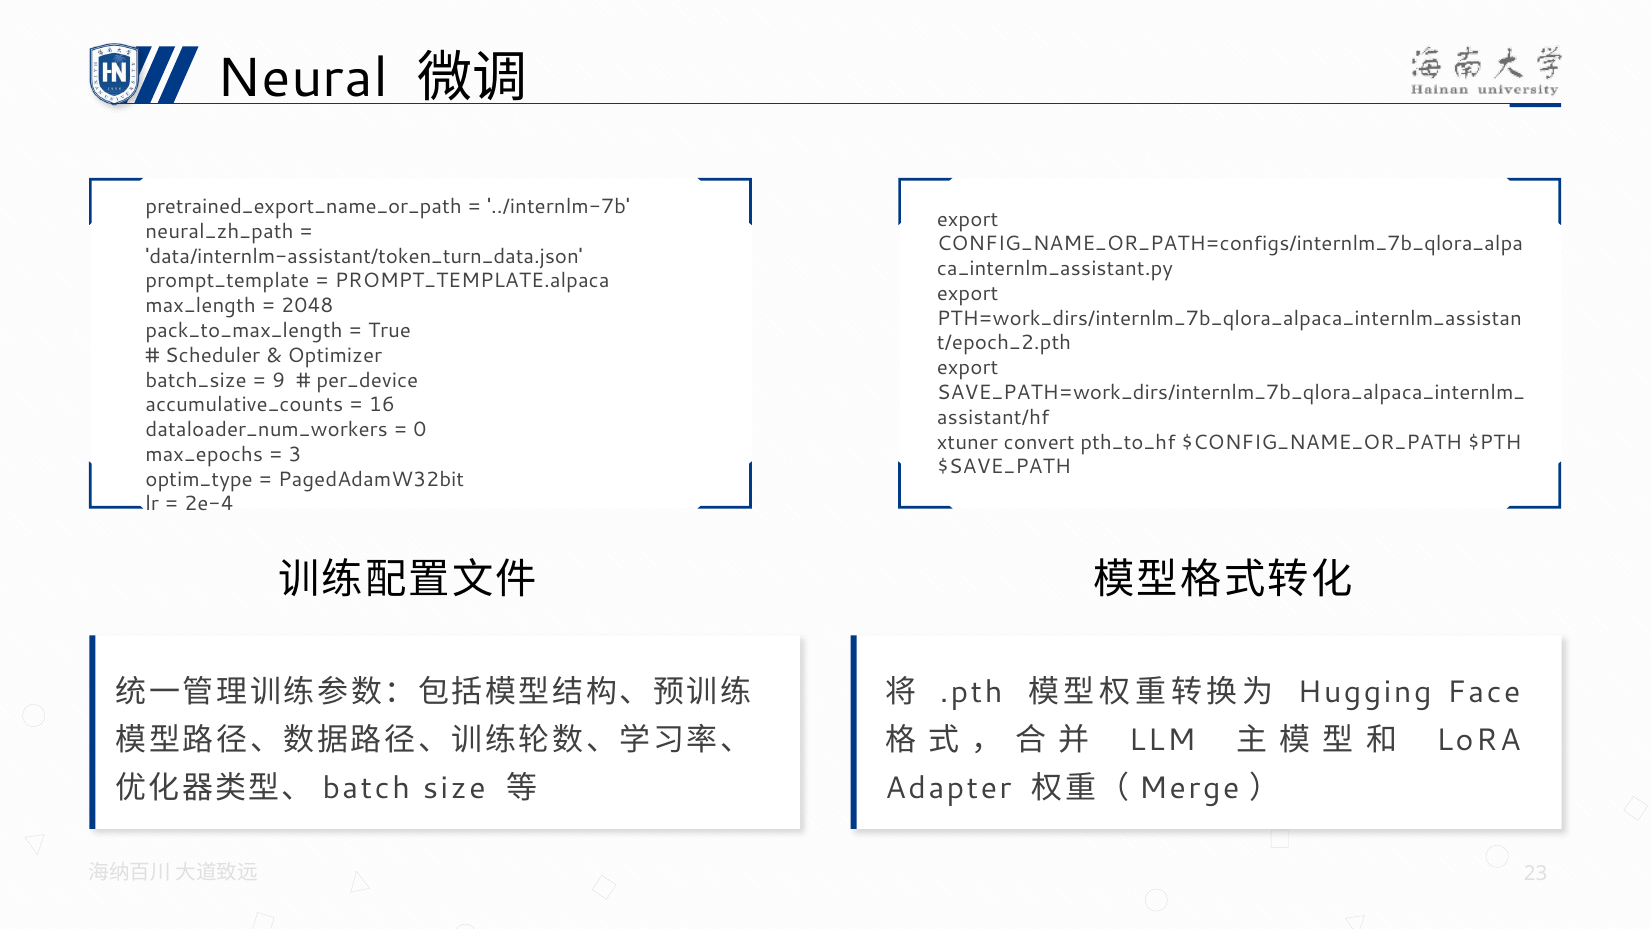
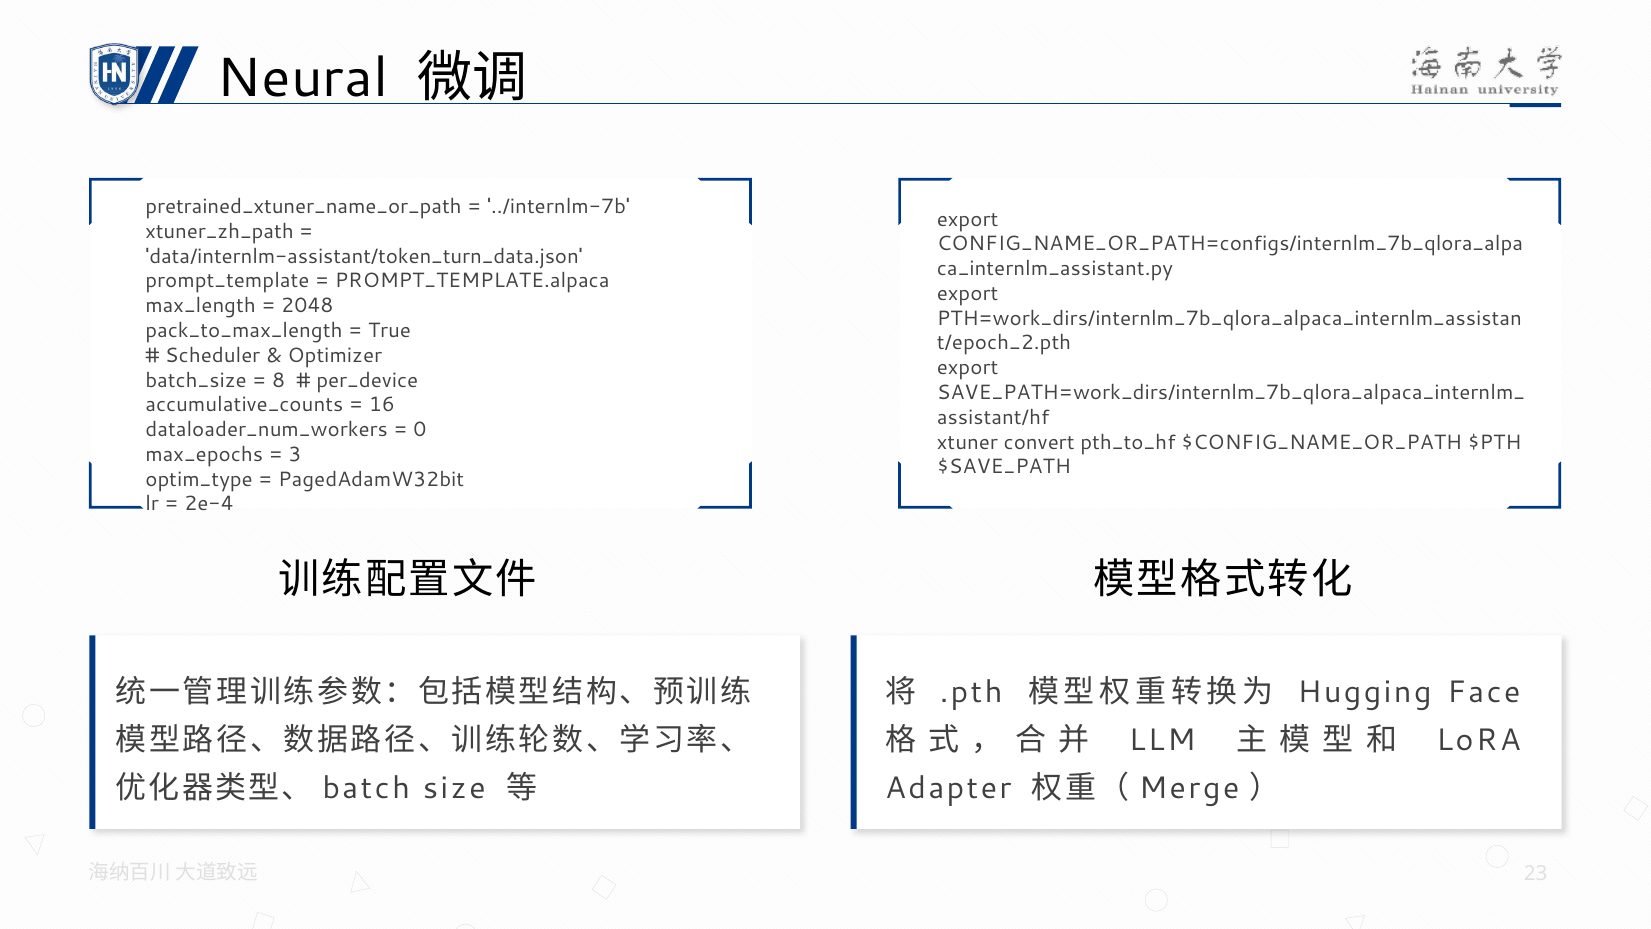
pretrained_export_name_or_path: pretrained_export_name_or_path -> pretrained_xtuner_name_or_path
neural_zh_path: neural_zh_path -> xtuner_zh_path
9: 9 -> 8
